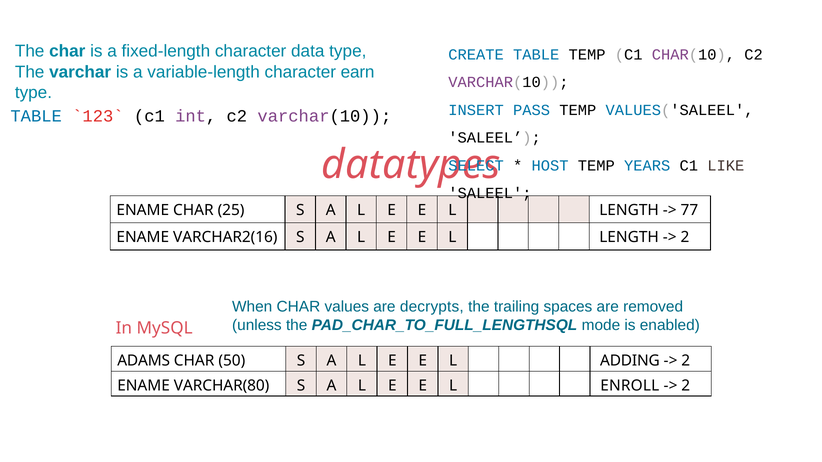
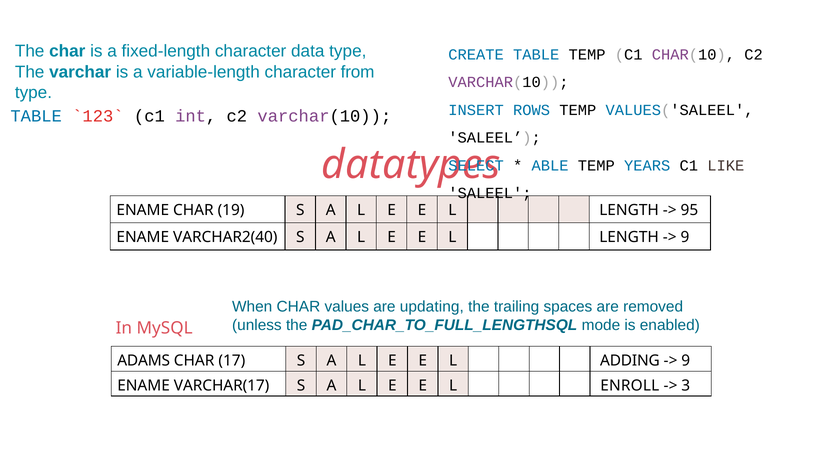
earn: earn -> from
PASS: PASS -> ROWS
HOST: HOST -> ABLE
25: 25 -> 19
77: 77 -> 95
VARCHAR2(16: VARCHAR2(16 -> VARCHAR2(40
2 at (685, 237): 2 -> 9
decrypts: decrypts -> updating
50: 50 -> 17
2 at (686, 361): 2 -> 9
VARCHAR(80: VARCHAR(80 -> VARCHAR(17
2 at (686, 386): 2 -> 3
